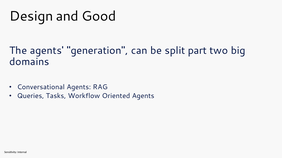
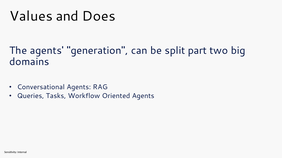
Design: Design -> Values
Good: Good -> Does
